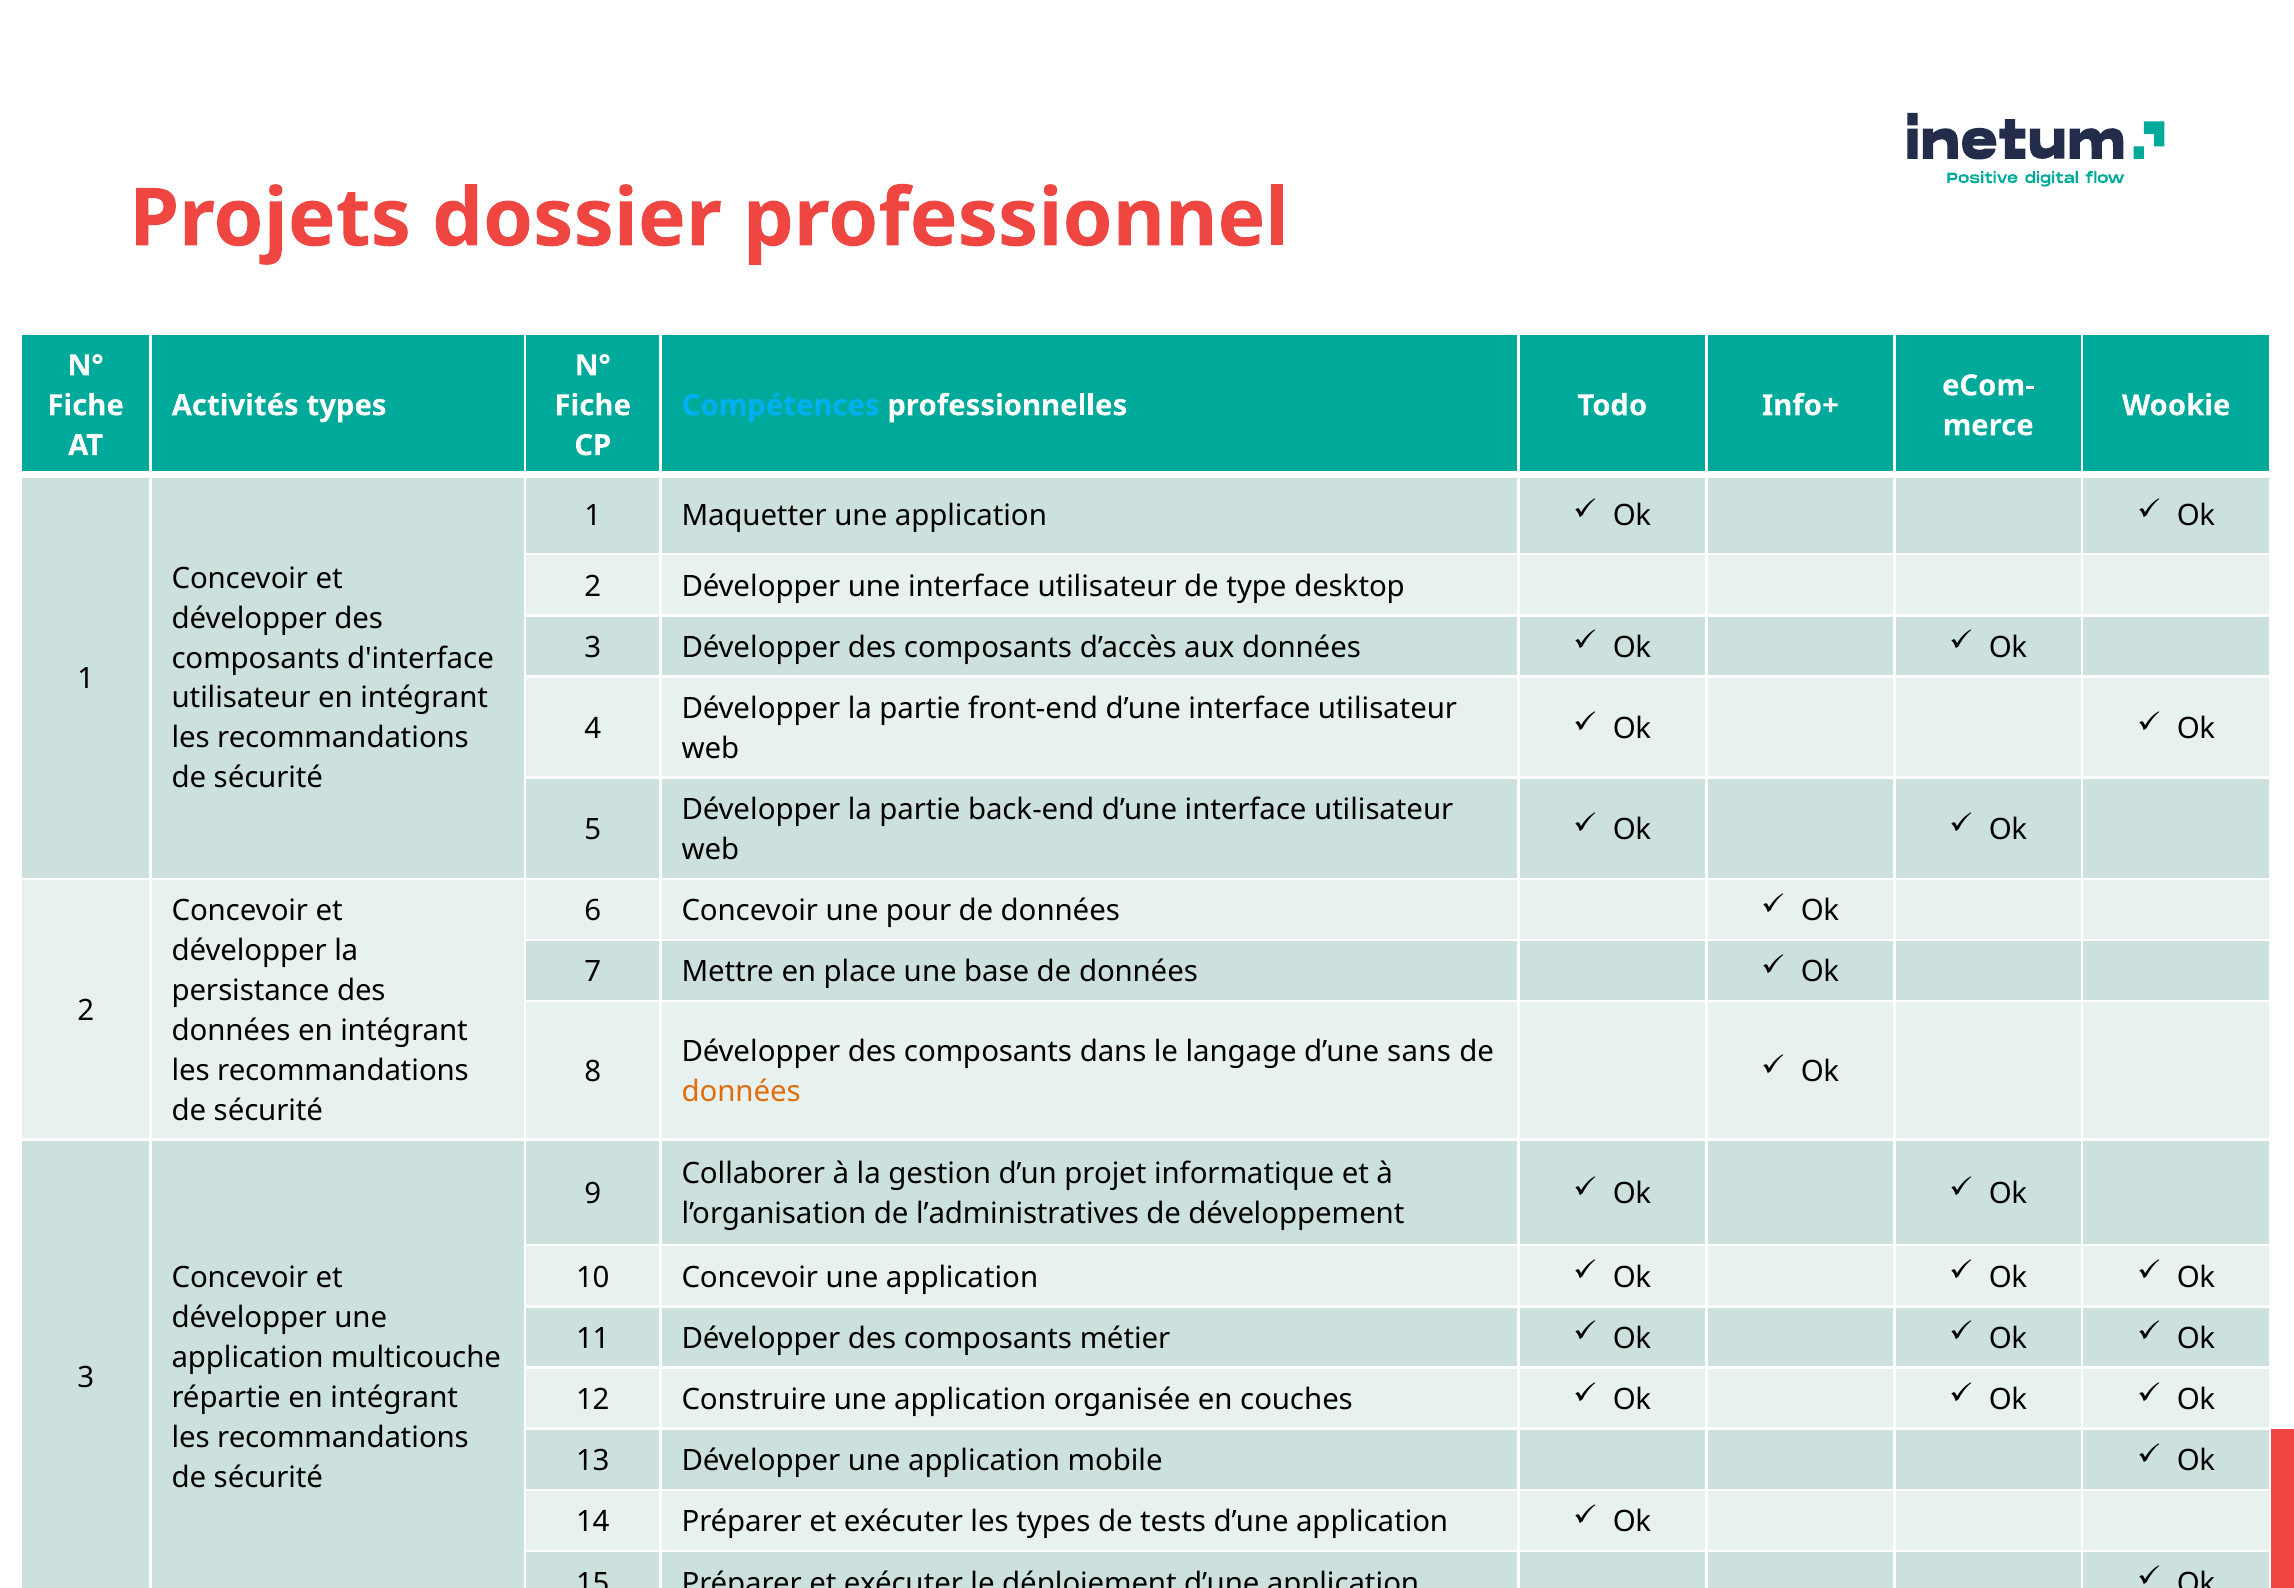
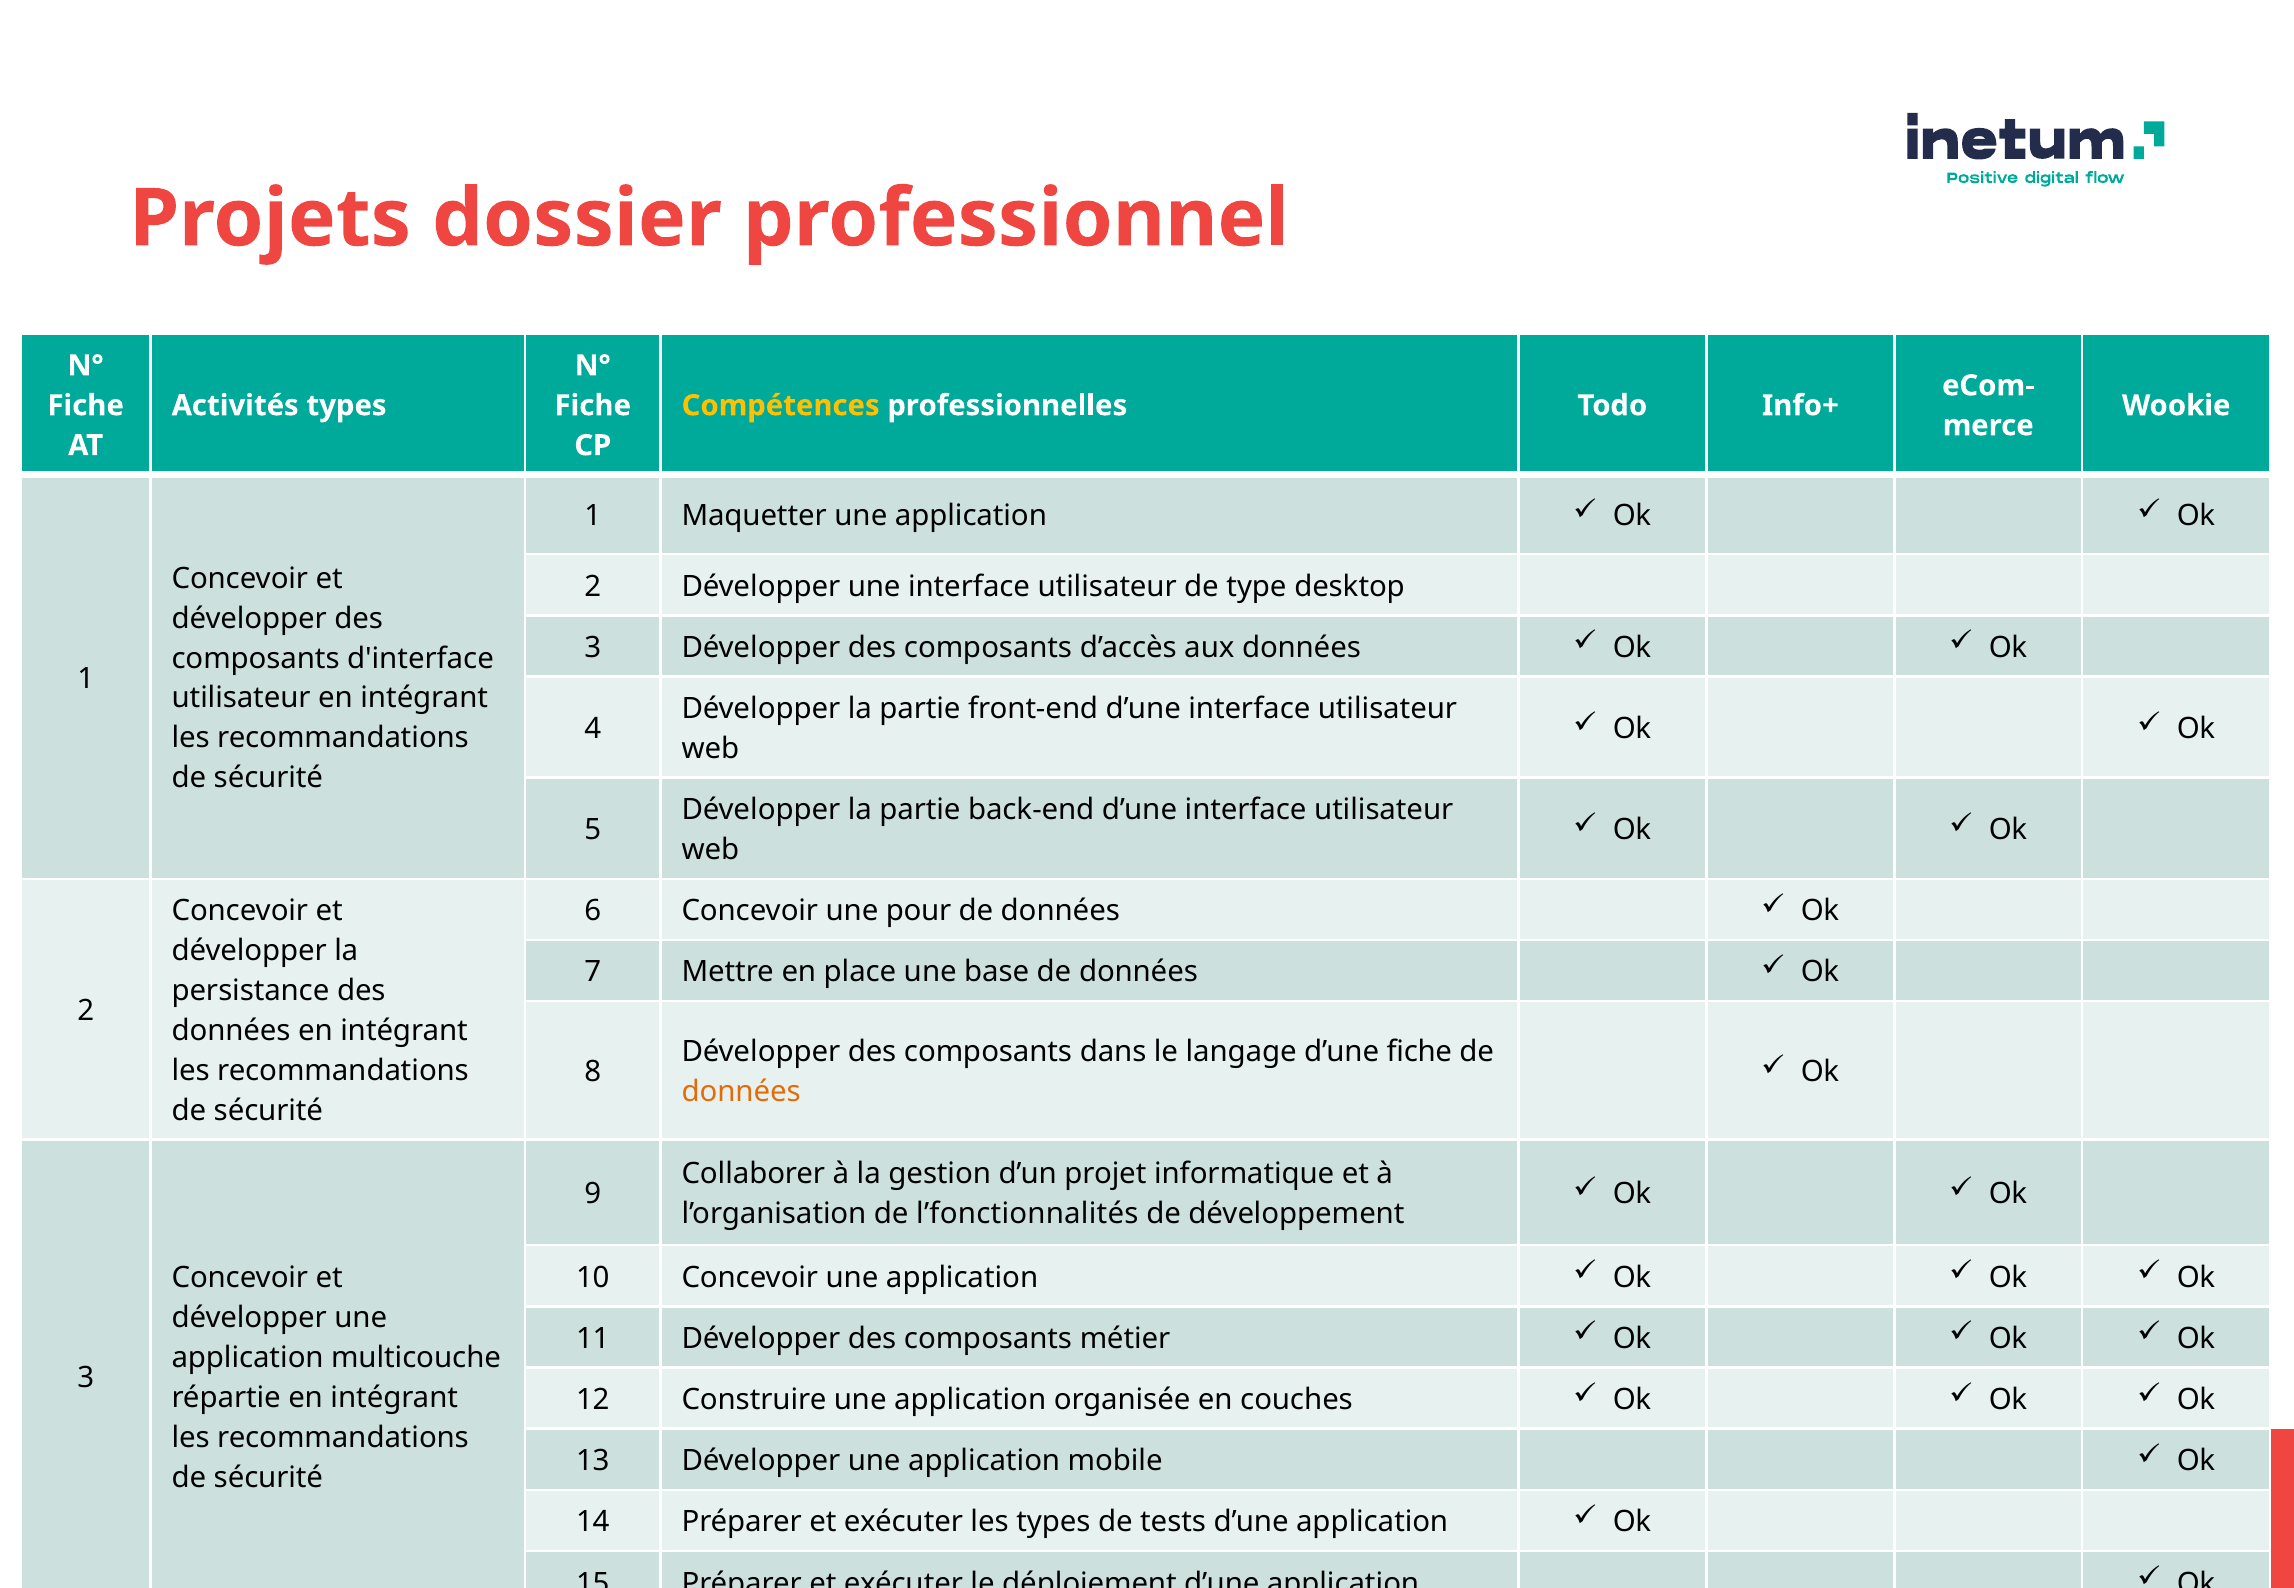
Compétences colour: light blue -> yellow
d’une sans: sans -> fiche
l’administratives: l’administratives -> l’fonctionnalités
